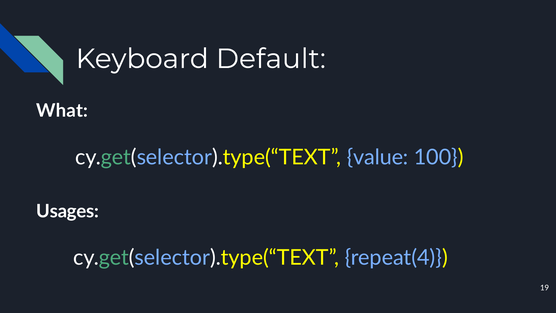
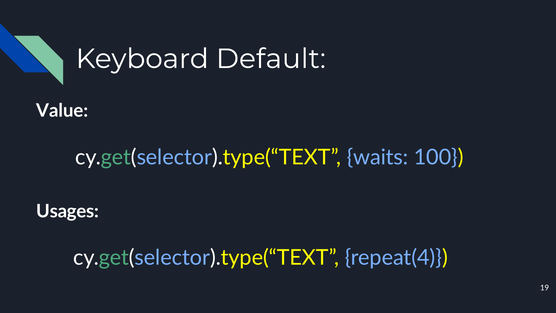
What: What -> Value
value: value -> waits
